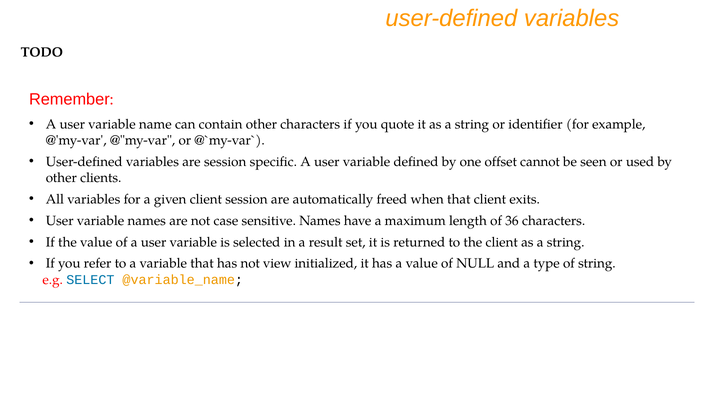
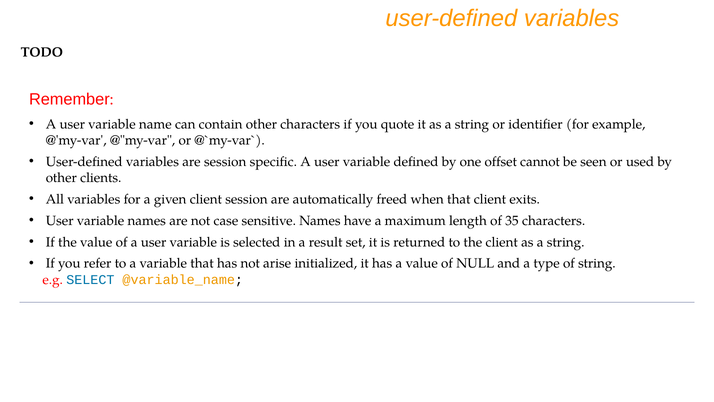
36: 36 -> 35
view: view -> arise
